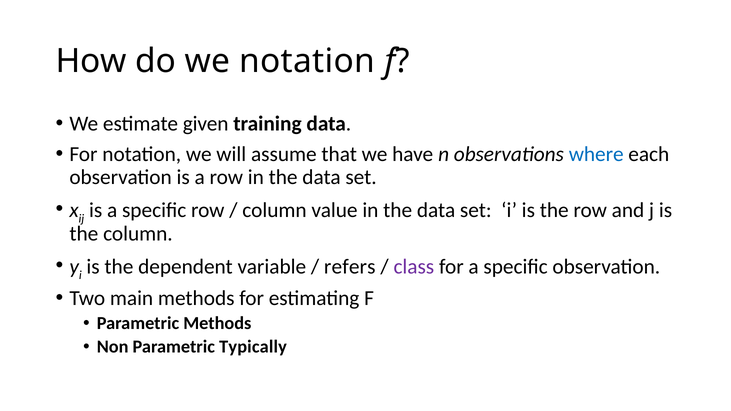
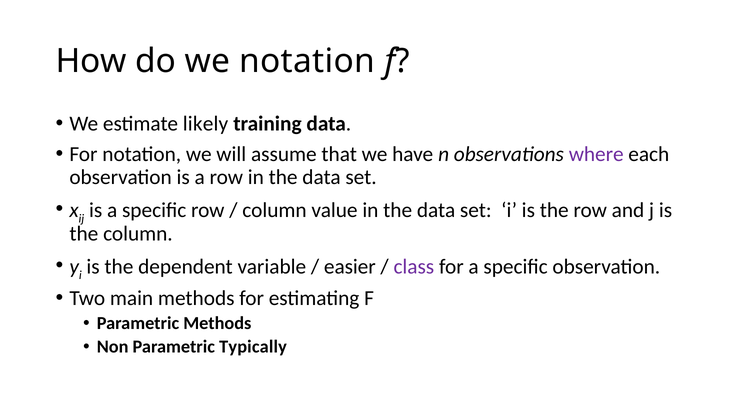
given: given -> likely
where colour: blue -> purple
refers: refers -> easier
